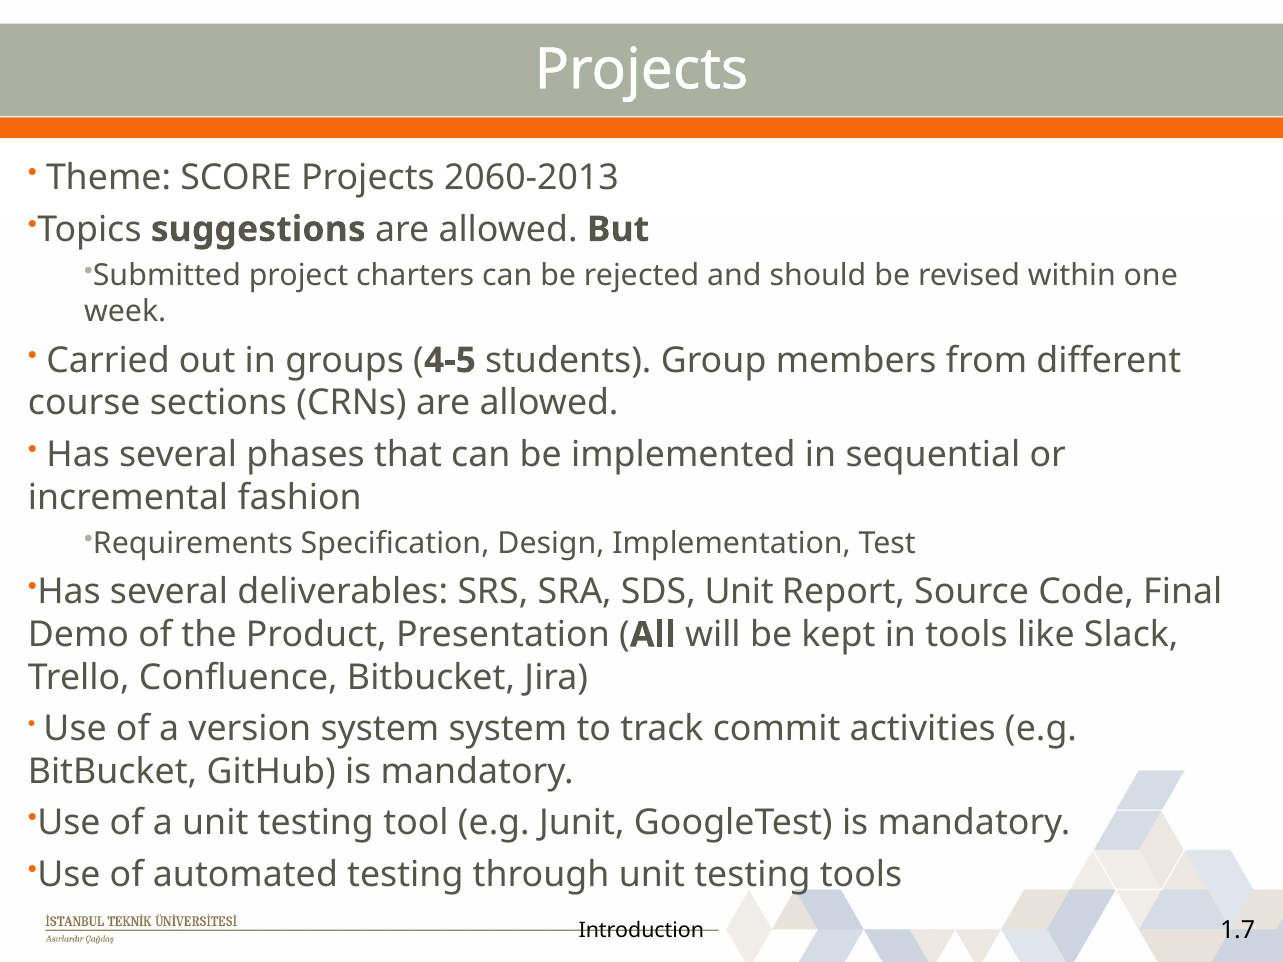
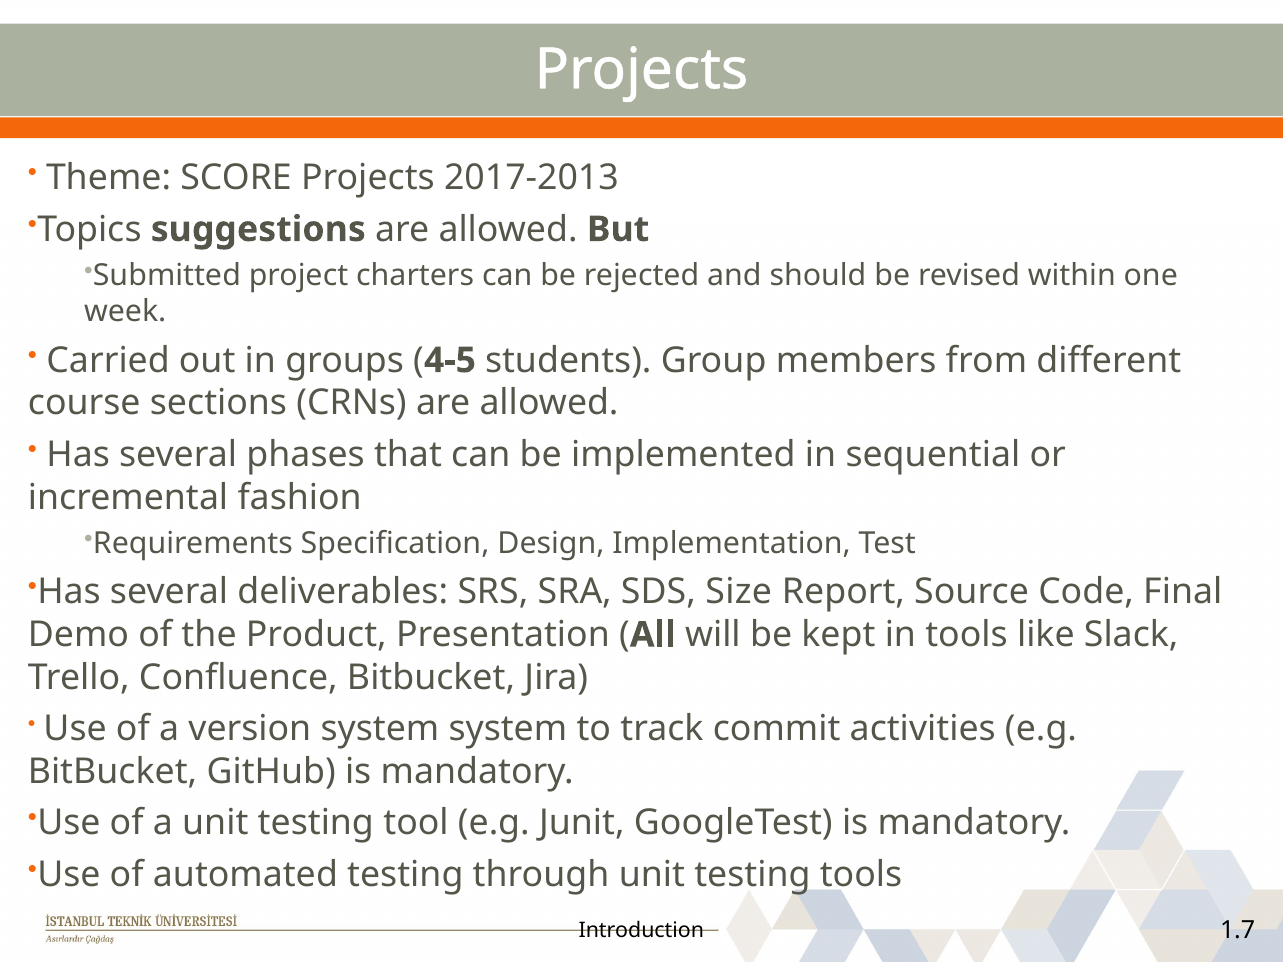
2060-2013: 2060-2013 -> 2017-2013
SDS Unit: Unit -> Size
